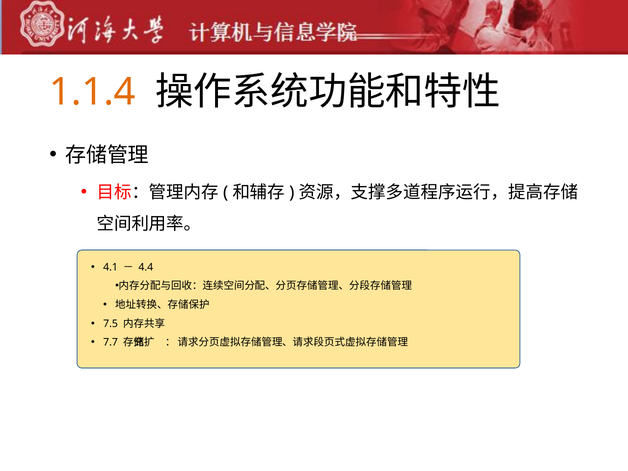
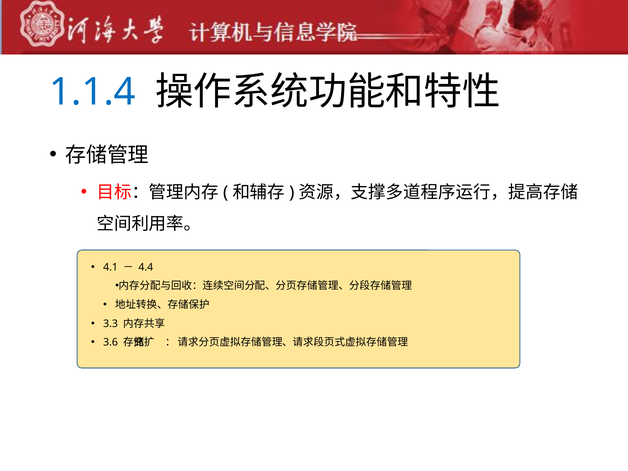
1.1.4 colour: orange -> blue
7.5: 7.5 -> 3.3
7.7: 7.7 -> 3.6
